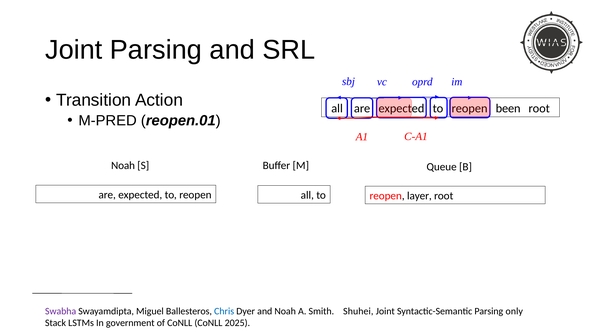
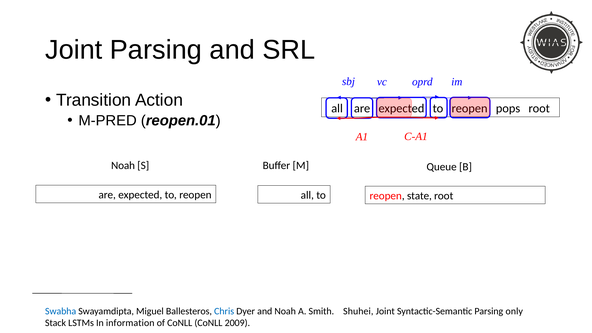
been: been -> pops
layer: layer -> state
Swabha colour: purple -> blue
government: government -> information
2025: 2025 -> 2009
